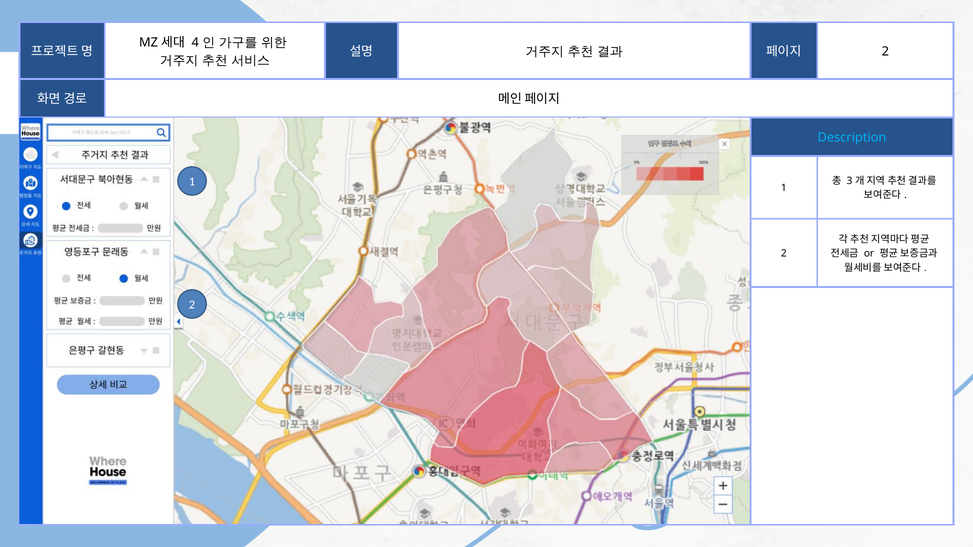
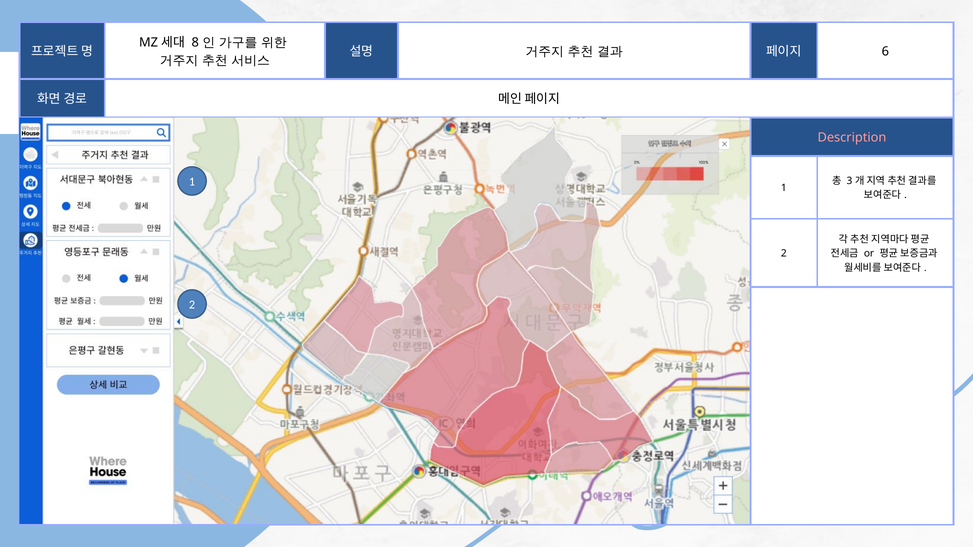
4: 4 -> 8
2 at (885, 52): 2 -> 6
Description colour: light blue -> pink
